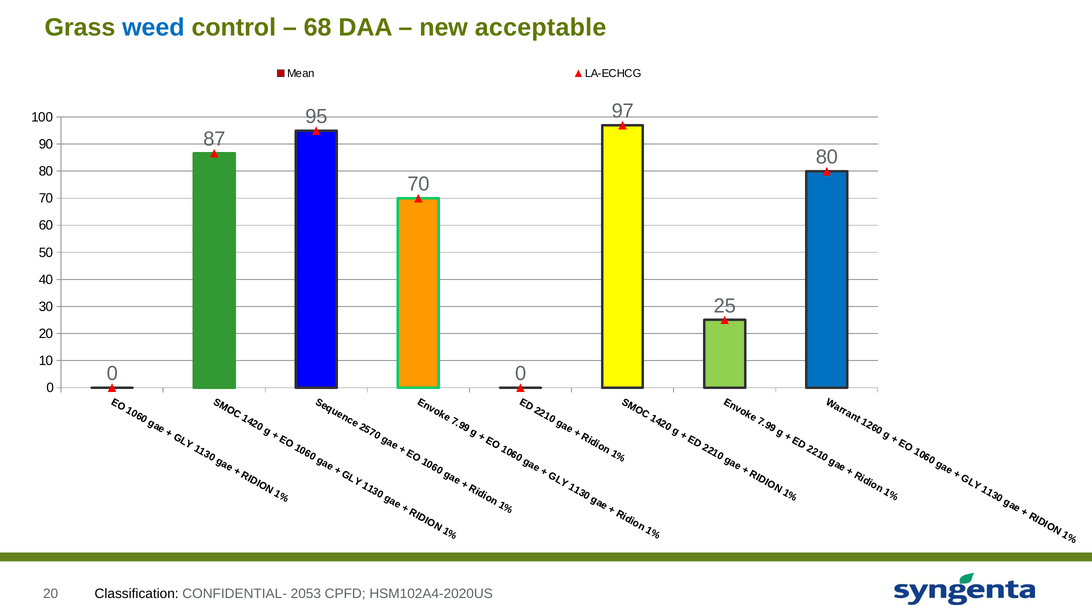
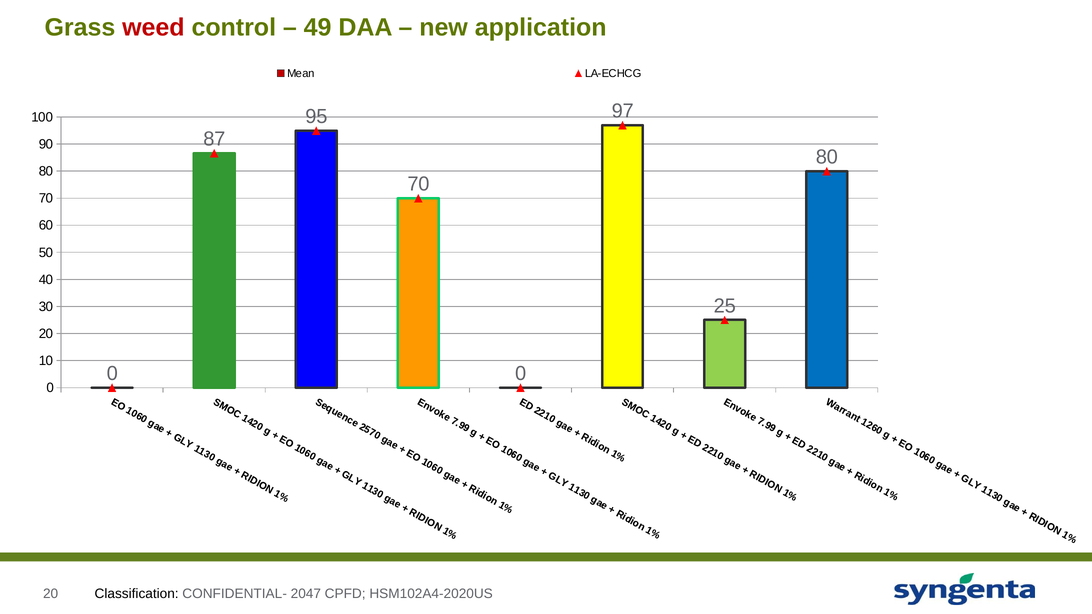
weed colour: blue -> red
68: 68 -> 49
acceptable: acceptable -> application
2053: 2053 -> 2047
